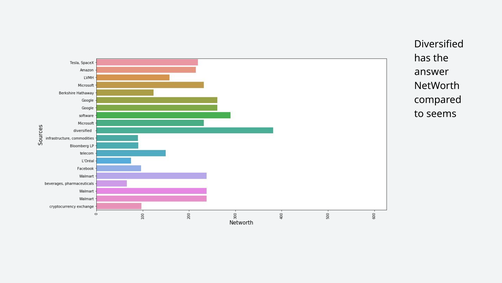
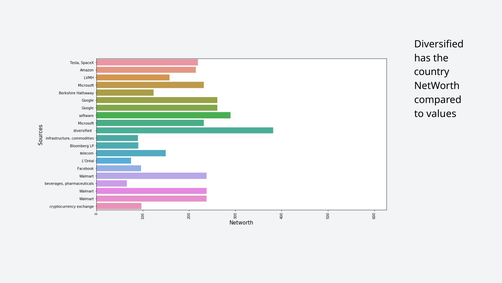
answer: answer -> country
seems: seems -> values
